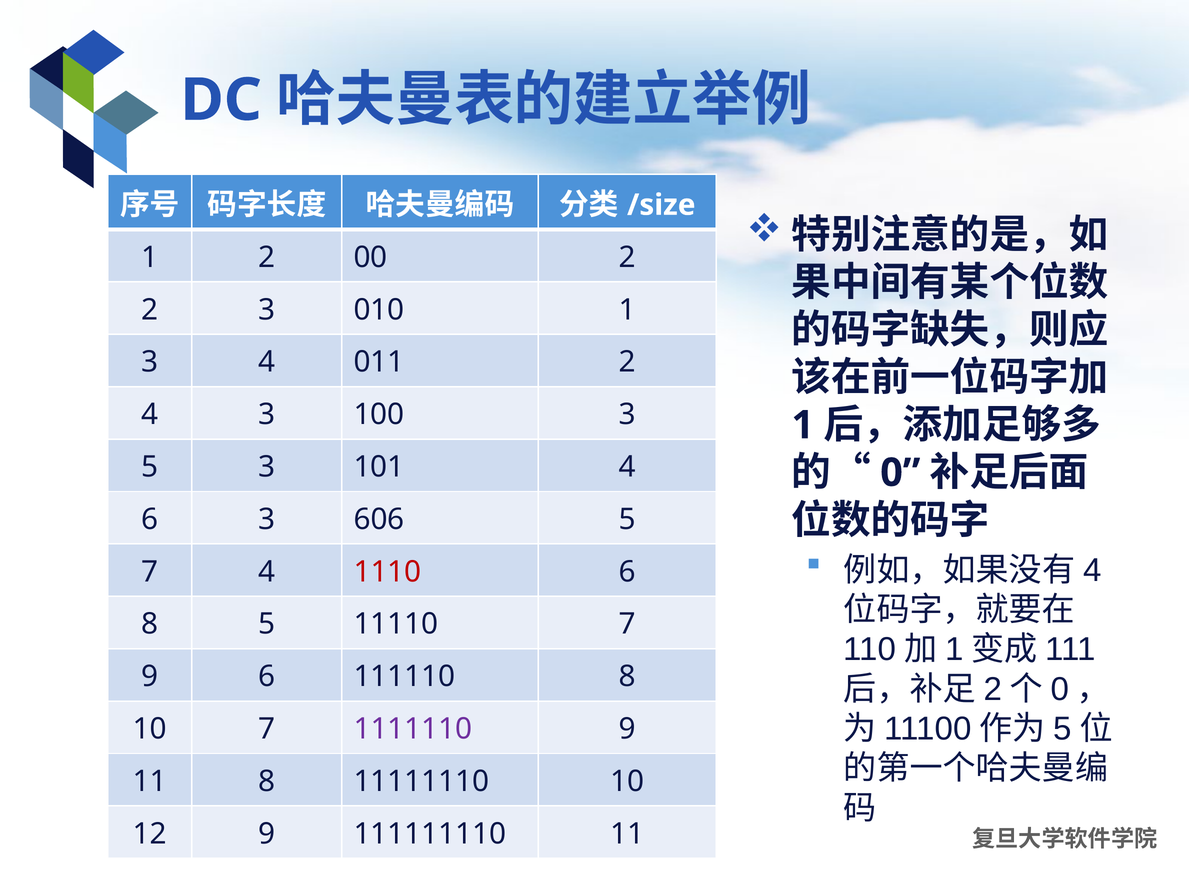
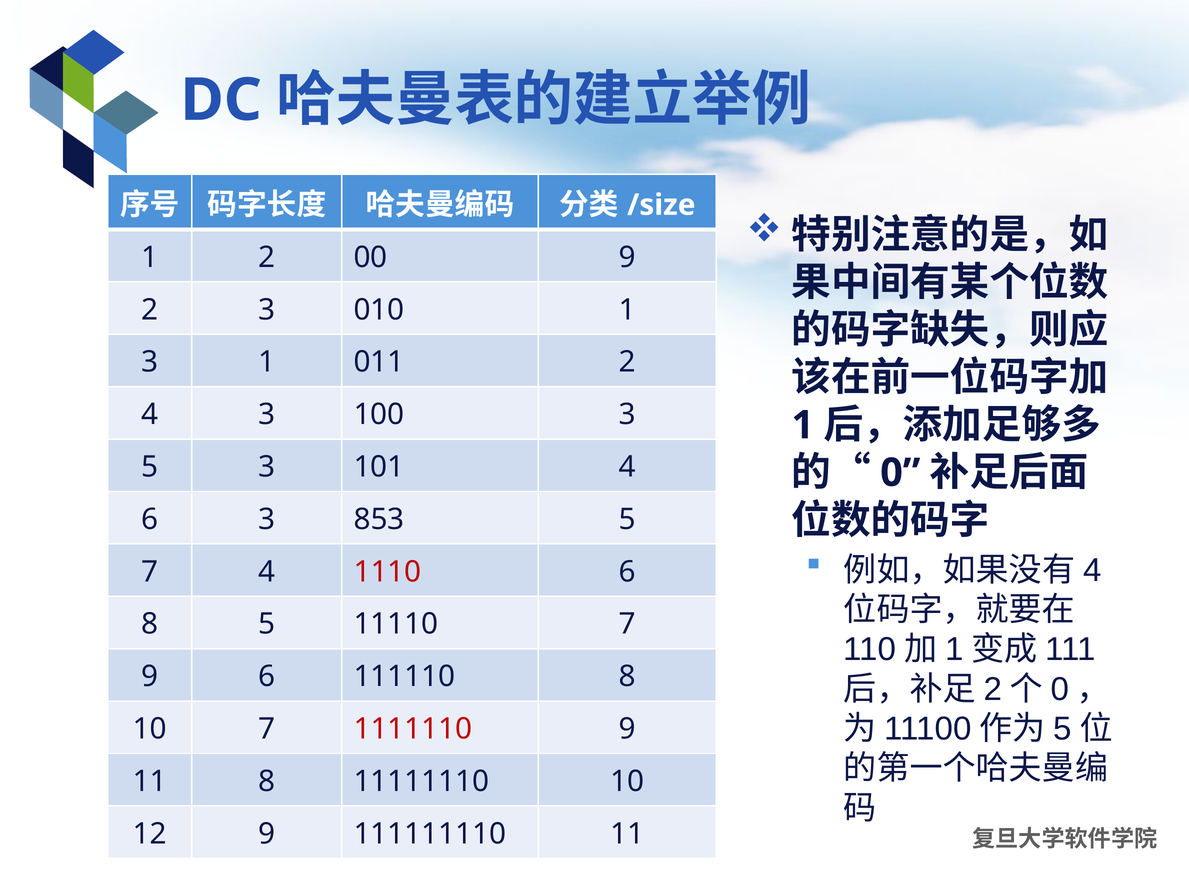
00 2: 2 -> 9
3 4: 4 -> 1
606: 606 -> 853
1111110 colour: purple -> red
